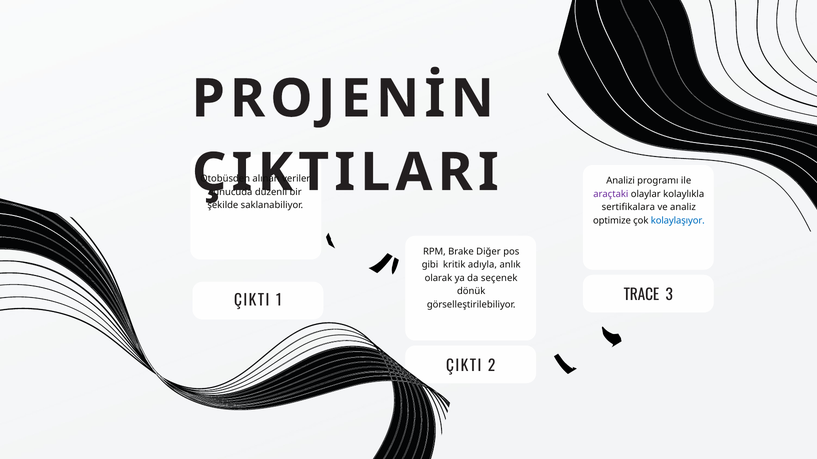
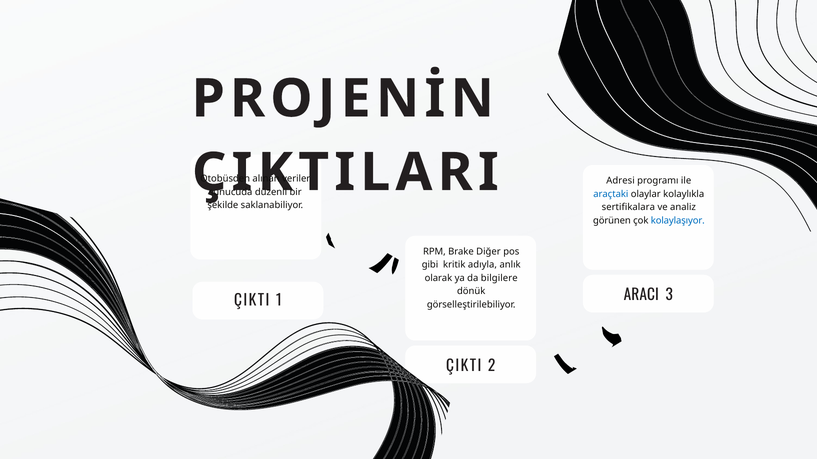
Analizi: Analizi -> Adresi
araçtaki colour: purple -> blue
optimize: optimize -> görünen
seçenek: seçenek -> bilgilere
TRACE: TRACE -> ARACI
